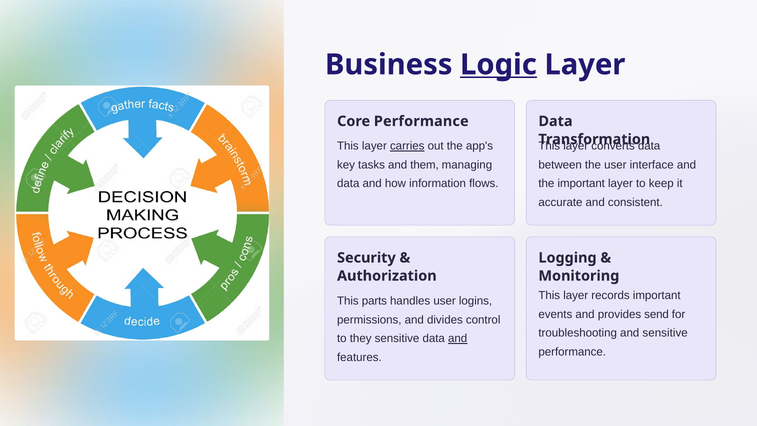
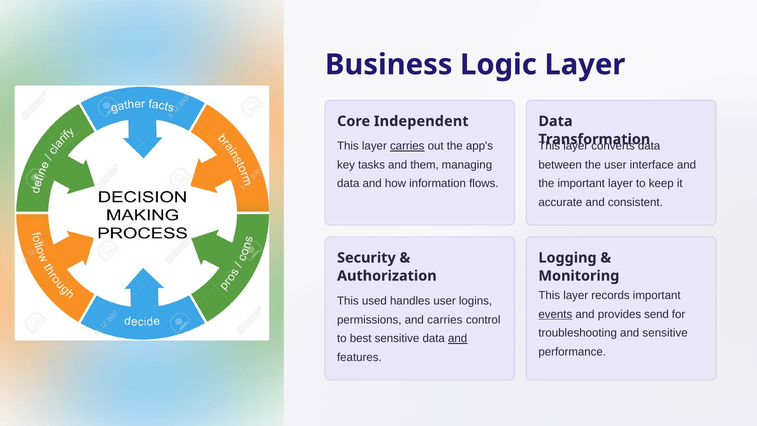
Logic underline: present -> none
Core Performance: Performance -> Independent
parts: parts -> used
events underline: none -> present
and divides: divides -> carries
they: they -> best
